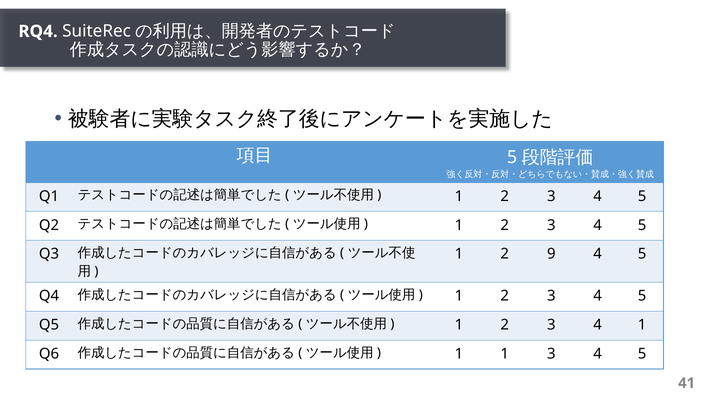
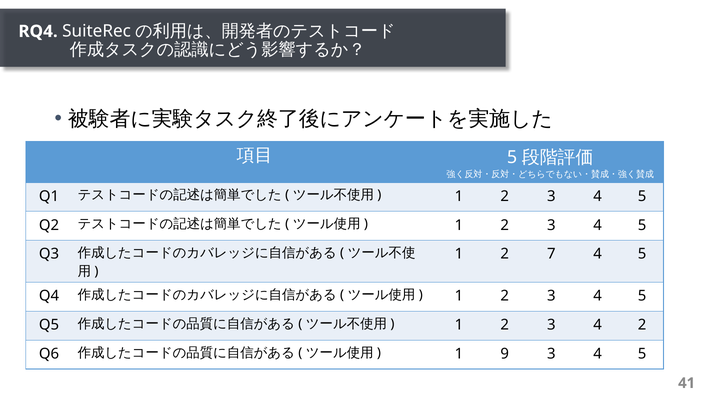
9: 9 -> 7
4 1: 1 -> 2
1 1: 1 -> 9
